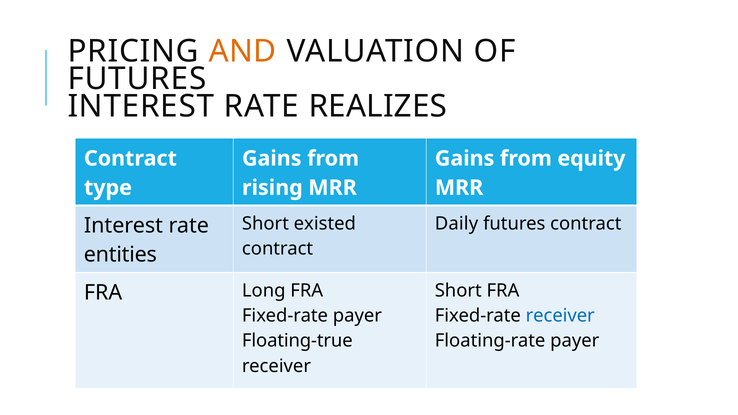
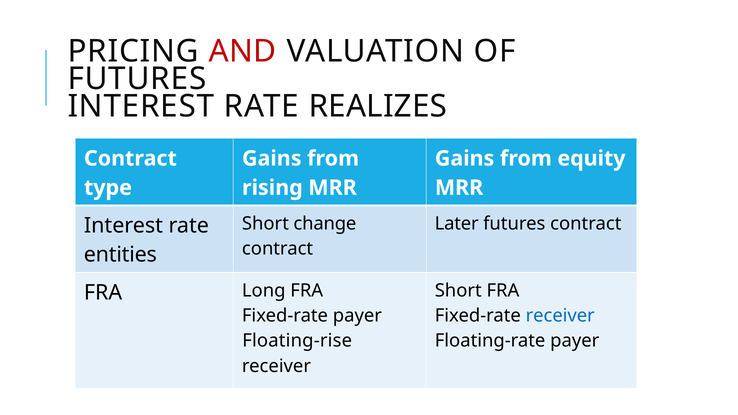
AND colour: orange -> red
existed: existed -> change
Daily: Daily -> Later
Floating-true: Floating-true -> Floating-rise
